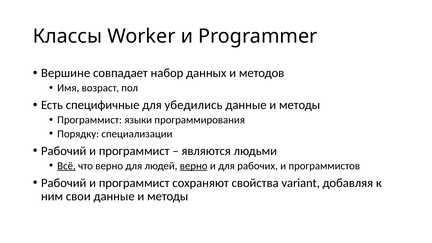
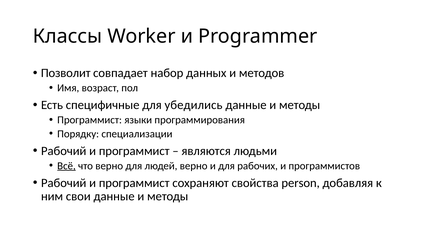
Вершине: Вершине -> Позволит
верно at (194, 166) underline: present -> none
variant: variant -> person
